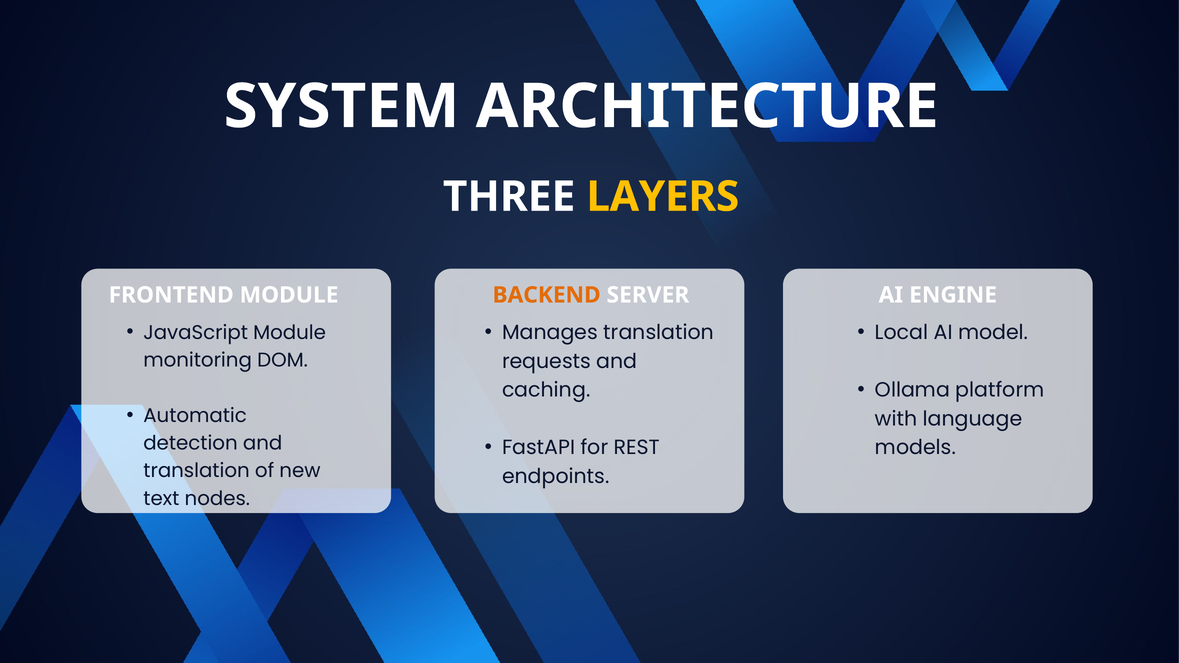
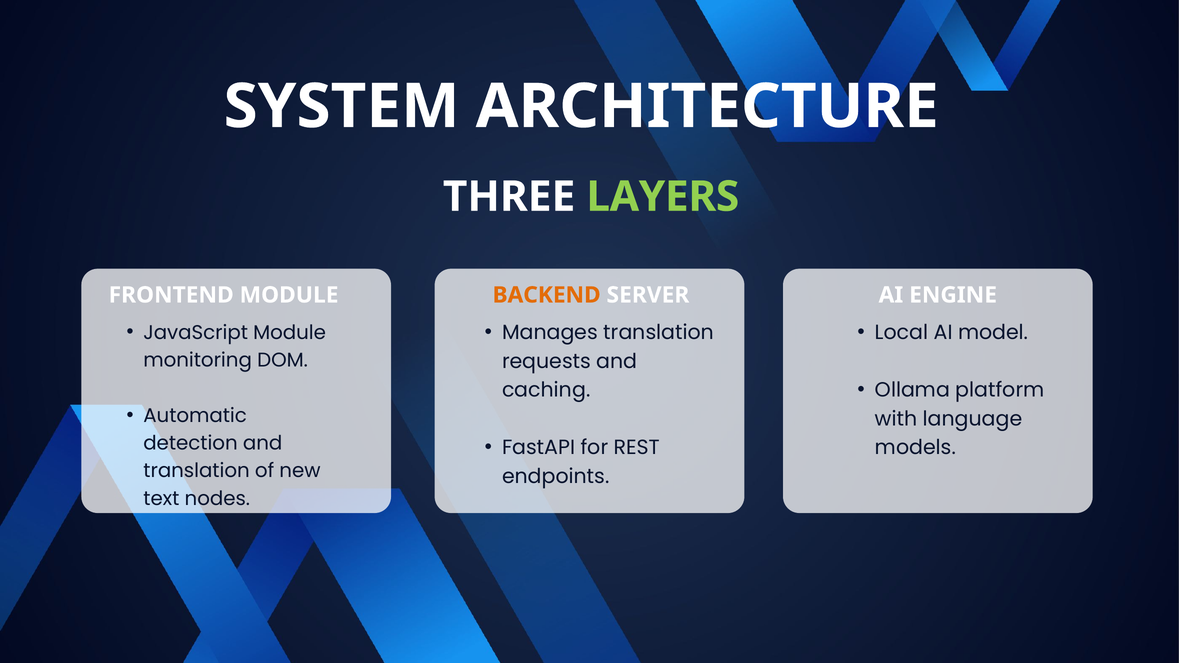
LAYERS colour: yellow -> light green
